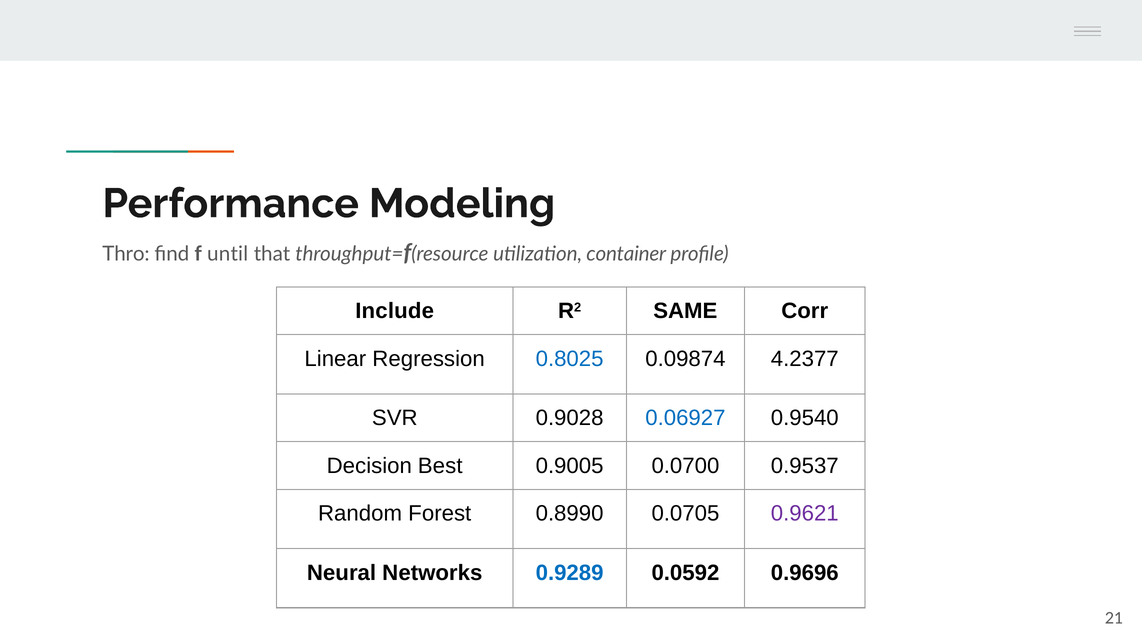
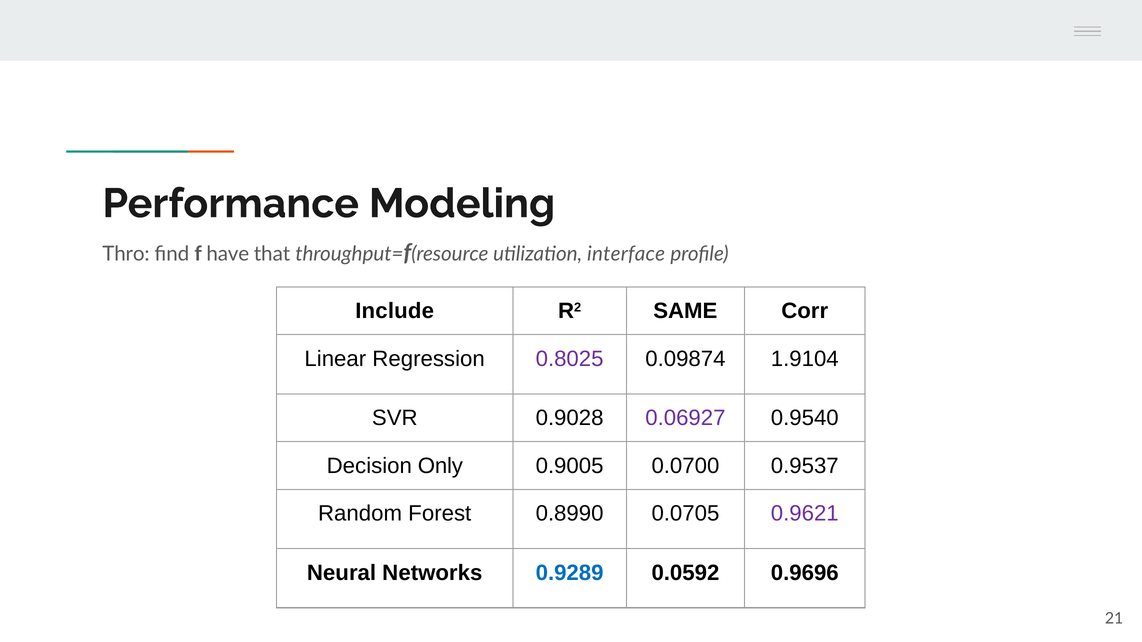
until: until -> have
container: container -> interface
0.8025 colour: blue -> purple
4.2377: 4.2377 -> 1.9104
0.06927 colour: blue -> purple
Best: Best -> Only
